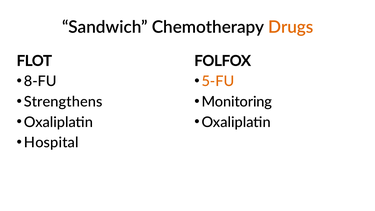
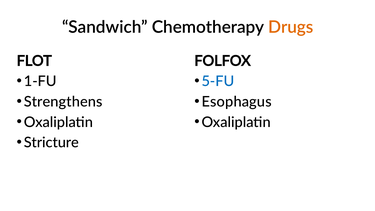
8-FU: 8-FU -> 1-FU
5-FU colour: orange -> blue
Monitoring: Monitoring -> Esophagus
Hospital: Hospital -> Stricture
